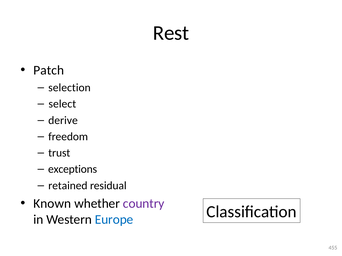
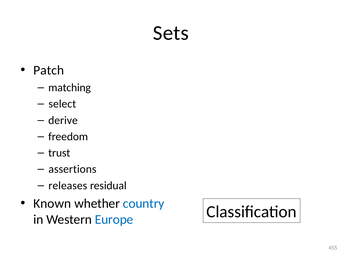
Rest: Rest -> Sets
selection: selection -> matching
exceptions: exceptions -> assertions
retained: retained -> releases
country colour: purple -> blue
